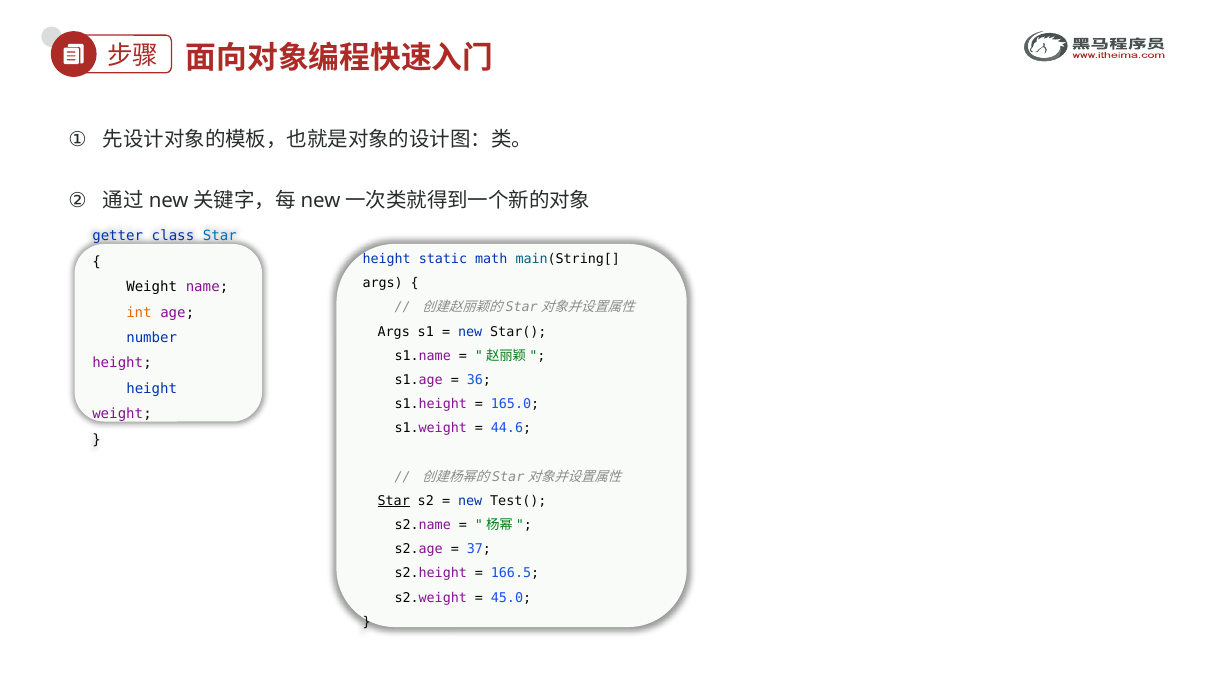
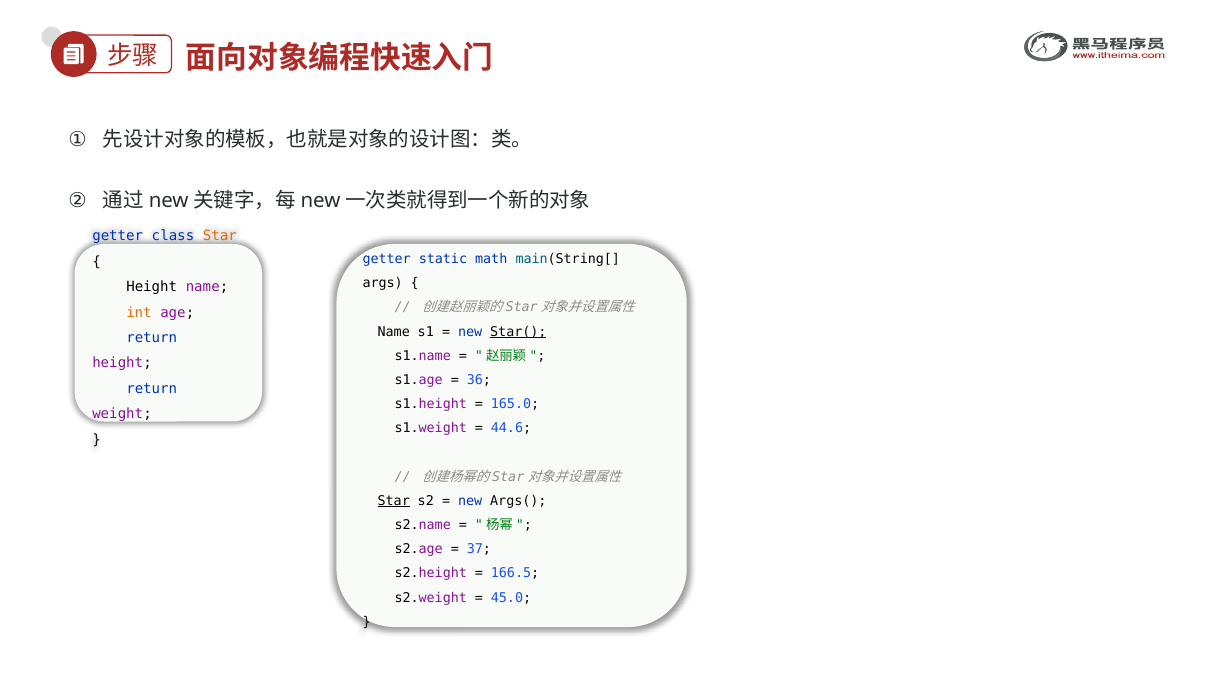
Star at (220, 236) colour: blue -> orange
height at (387, 259): height -> getter
Weight at (152, 287): Weight -> Height
Args at (394, 332): Args -> Name
Star( underline: none -> present
number at (152, 338): number -> return
height at (152, 389): height -> return
Test(: Test( -> Args(
